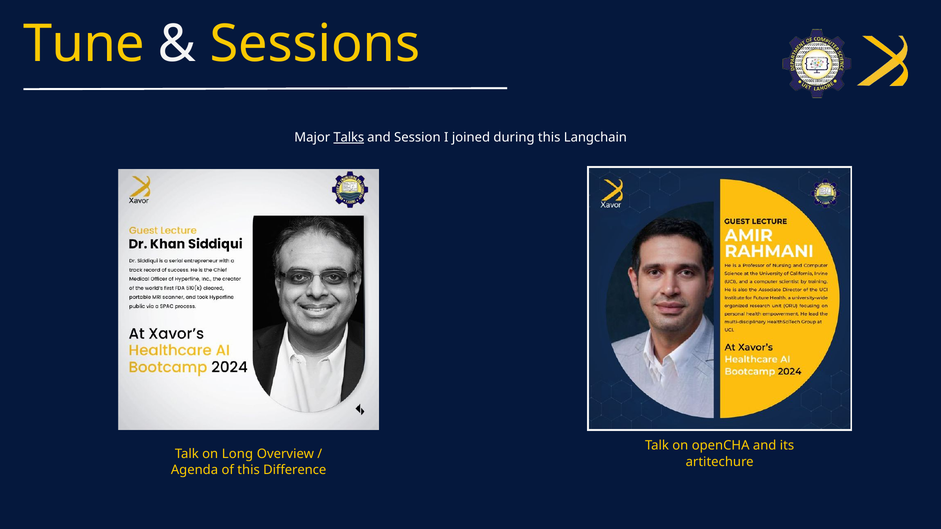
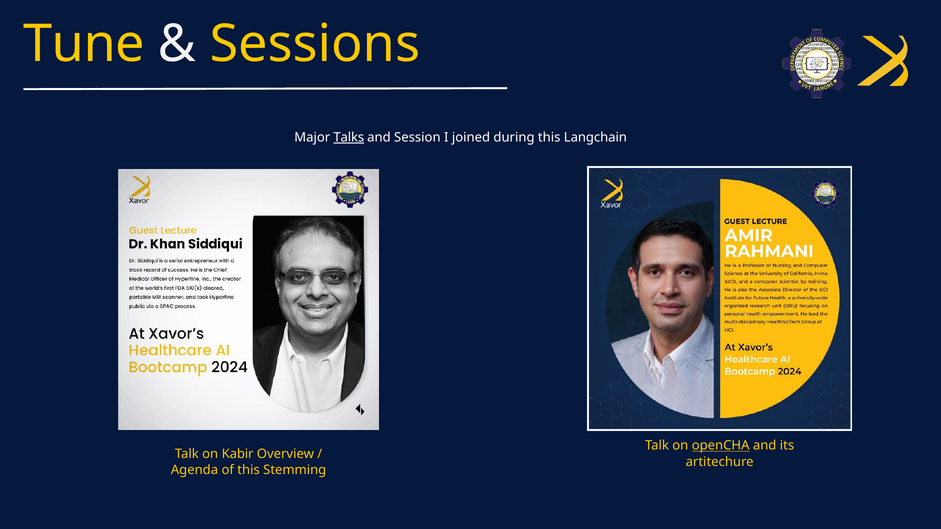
openCHA underline: none -> present
Long: Long -> Kabir
Difference: Difference -> Stemming
